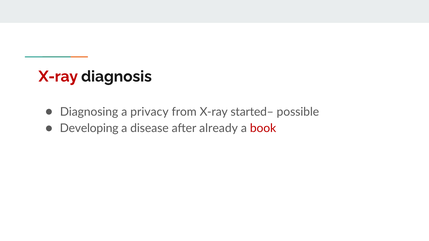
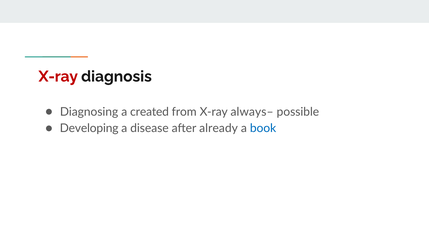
privacy: privacy -> created
started–: started– -> always–
book colour: red -> blue
